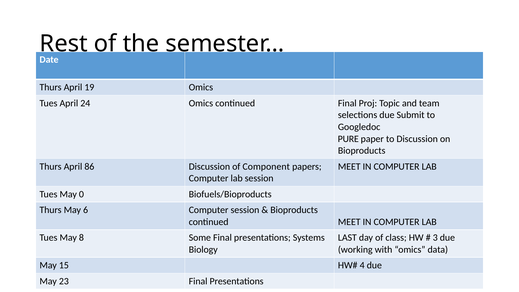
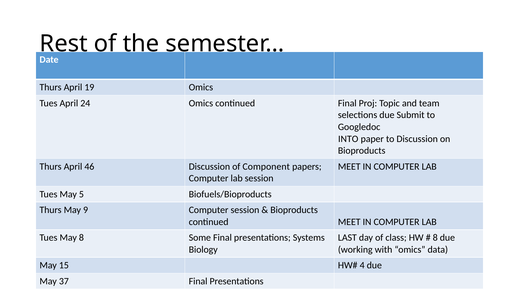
PURE: PURE -> INTO
86: 86 -> 46
0: 0 -> 5
6: 6 -> 9
3 at (435, 238): 3 -> 8
23: 23 -> 37
